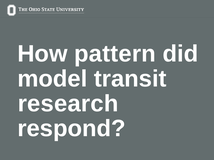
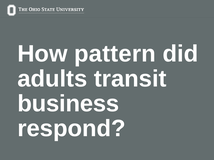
model: model -> adults
research: research -> business
